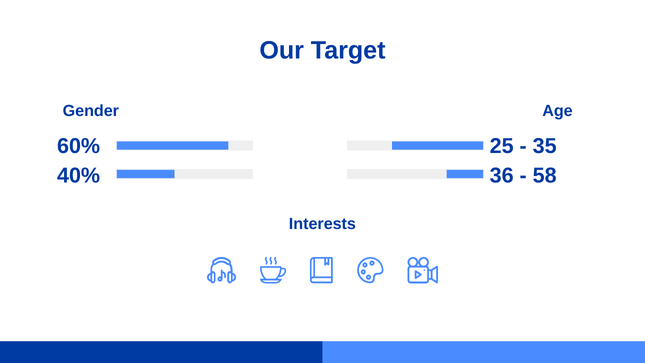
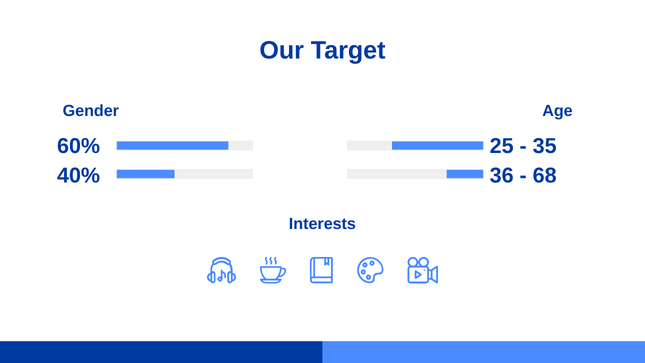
58: 58 -> 68
